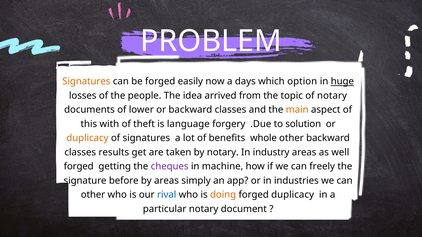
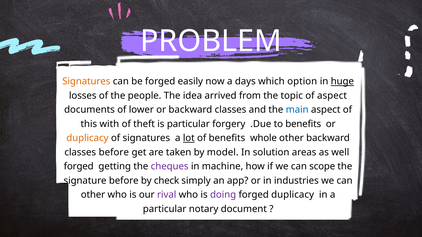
of notary: notary -> aspect
main colour: orange -> blue
is language: language -> particular
to solution: solution -> benefits
lot underline: none -> present
classes results: results -> before
by notary: notary -> model
industry: industry -> solution
freely: freely -> scope
by areas: areas -> check
rival colour: blue -> purple
doing colour: orange -> purple
